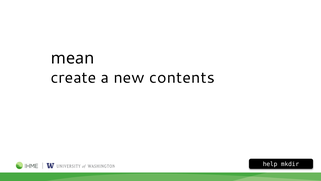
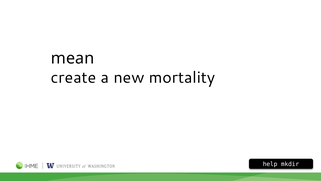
contents: contents -> mortality
